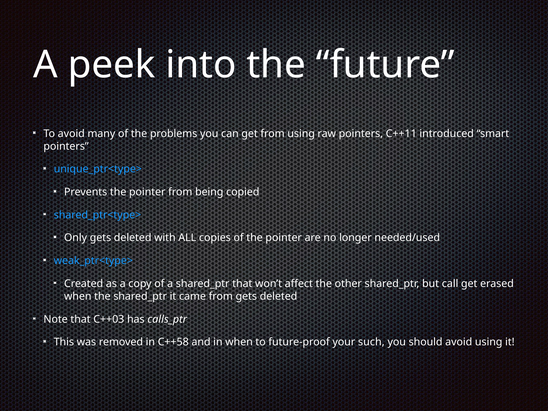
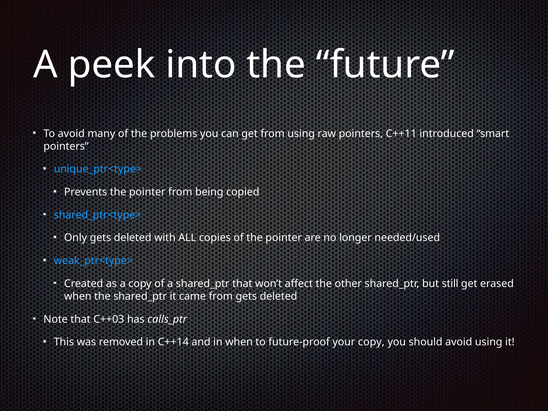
call: call -> still
C++58: C++58 -> C++14
your such: such -> copy
